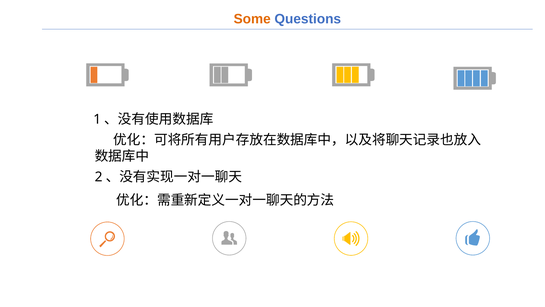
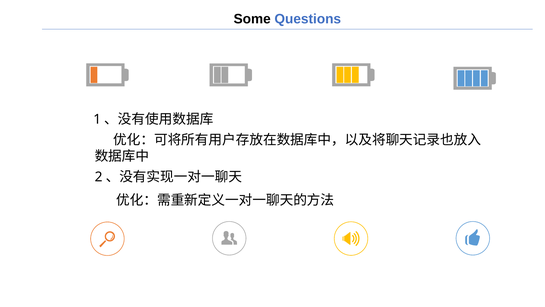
Some colour: orange -> black
